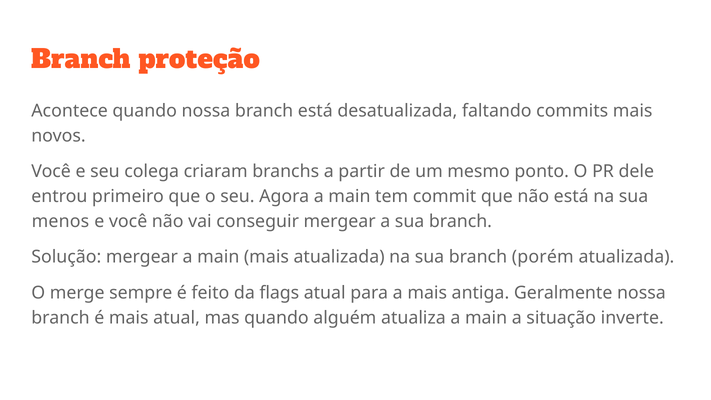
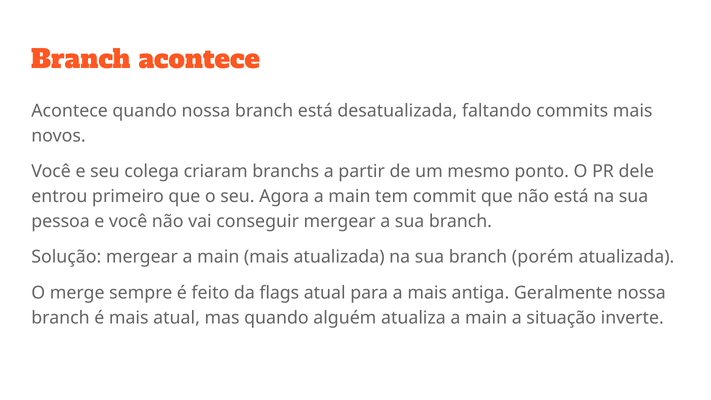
Branch proteção: proteção -> acontece
menos: menos -> pessoa
